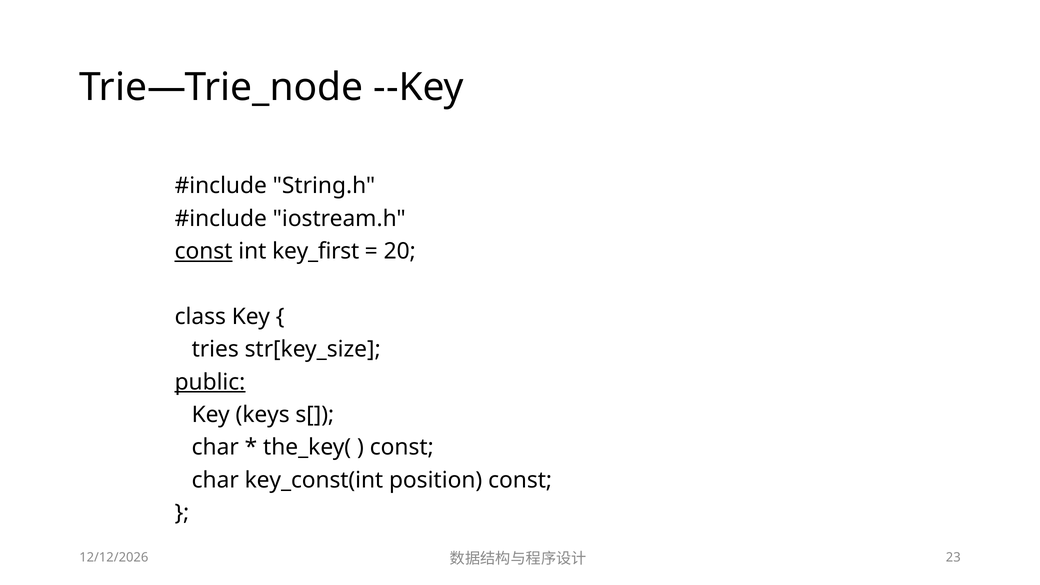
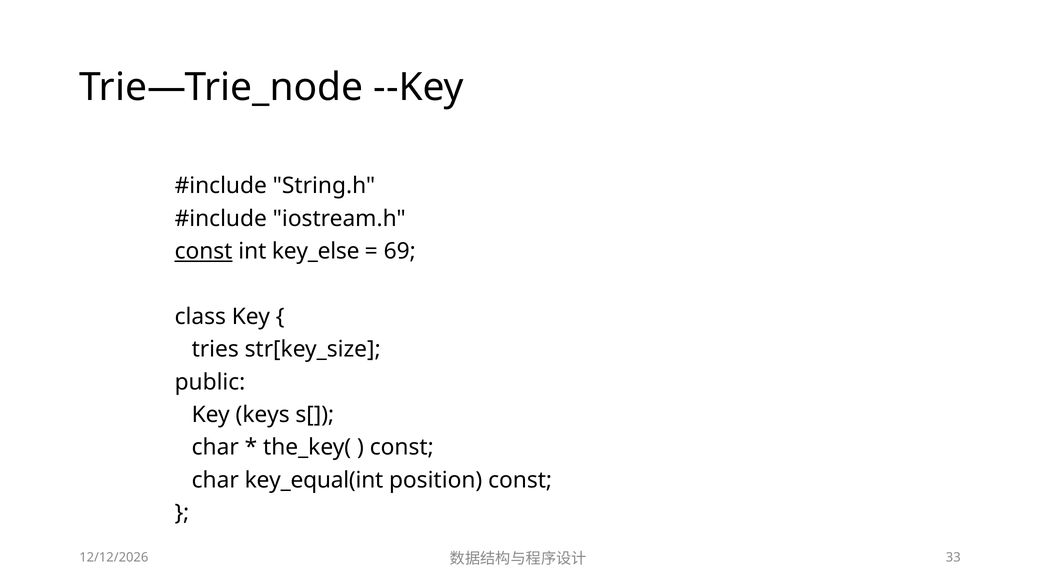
key_first: key_first -> key_else
20: 20 -> 69
public underline: present -> none
key_const(int: key_const(int -> key_equal(int
23: 23 -> 33
